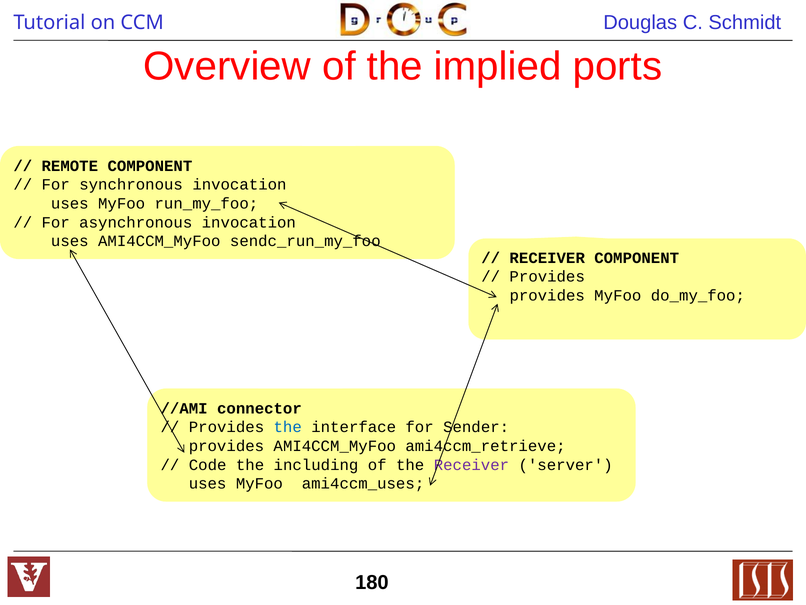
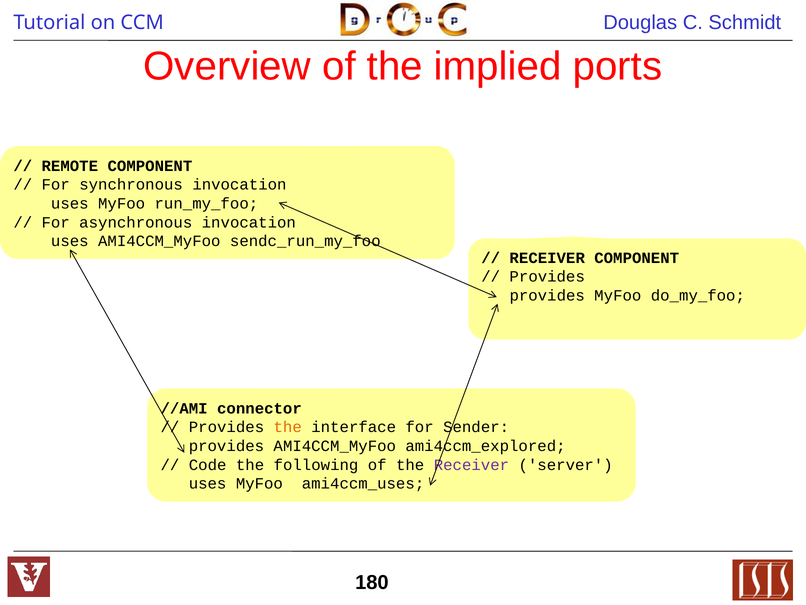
the at (288, 427) colour: blue -> orange
ami4ccm_retrieve: ami4ccm_retrieve -> ami4ccm_explored
including: including -> following
